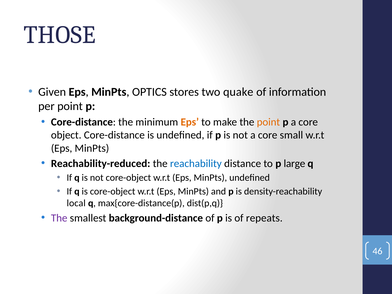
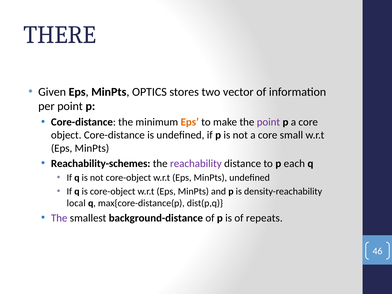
THOSE: THOSE -> THERE
quake: quake -> vector
point at (268, 122) colour: orange -> purple
Reachability-reduced: Reachability-reduced -> Reachability-schemes
reachability colour: blue -> purple
large: large -> each
